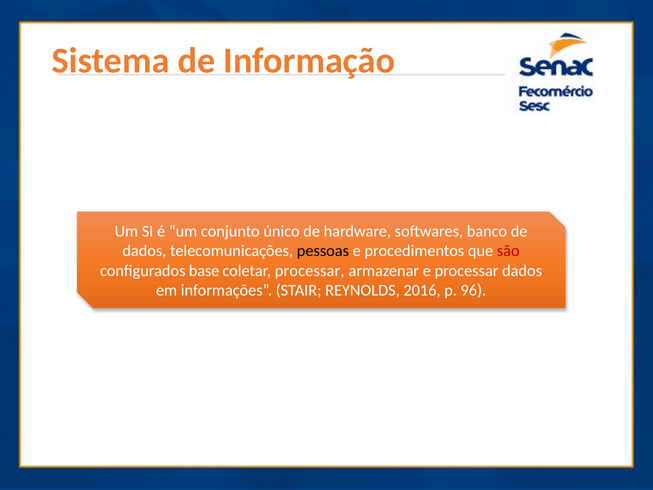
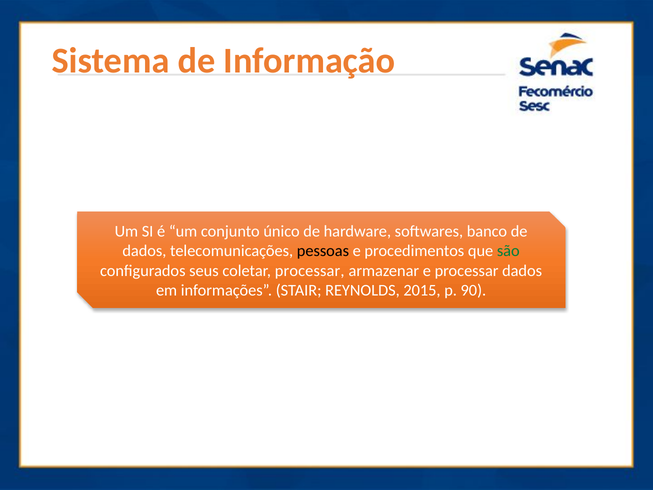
são colour: red -> green
base: base -> seus
2016: 2016 -> 2015
96: 96 -> 90
